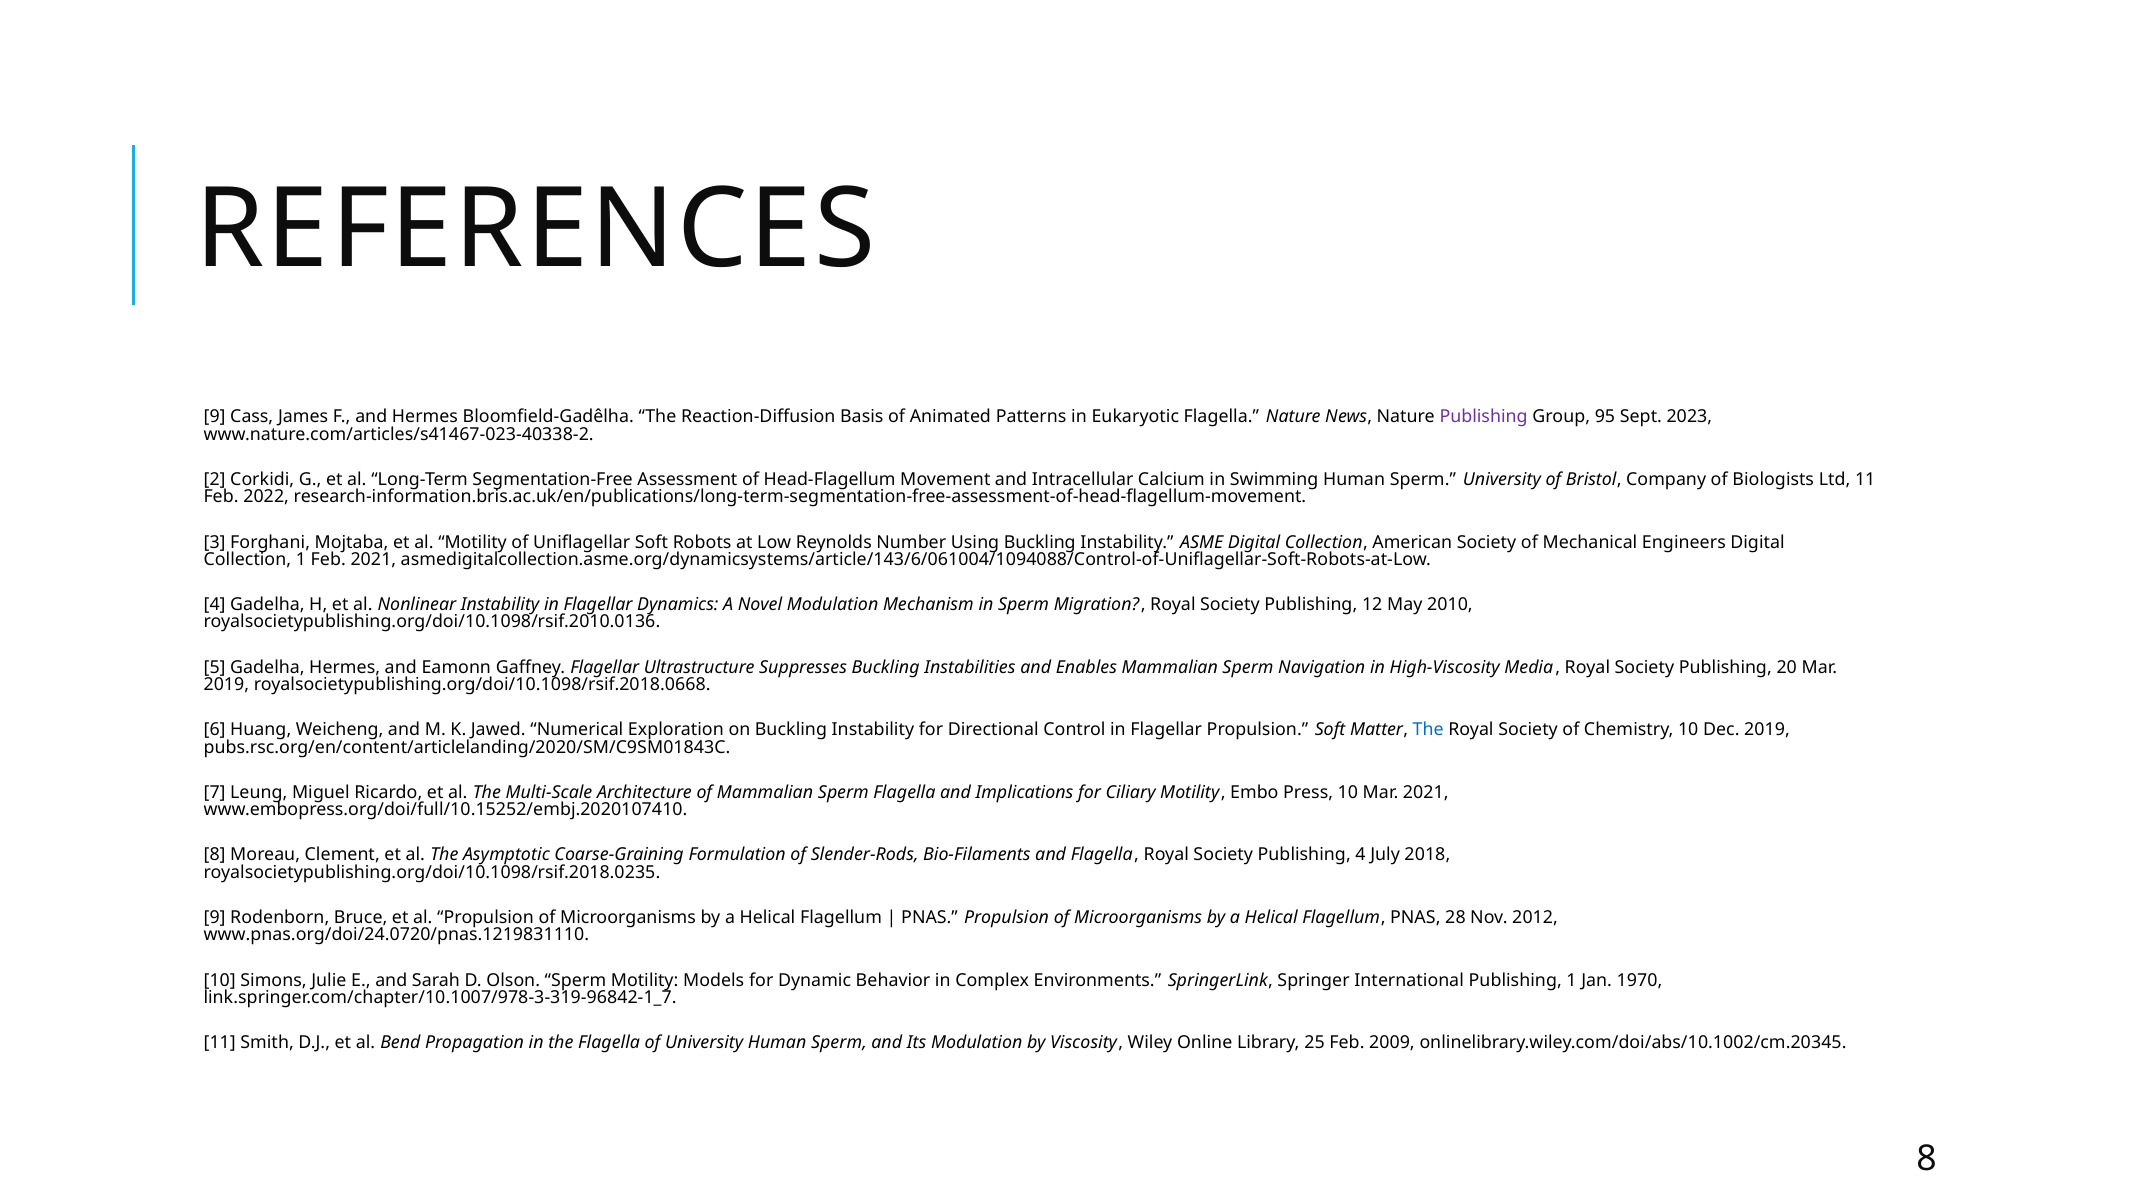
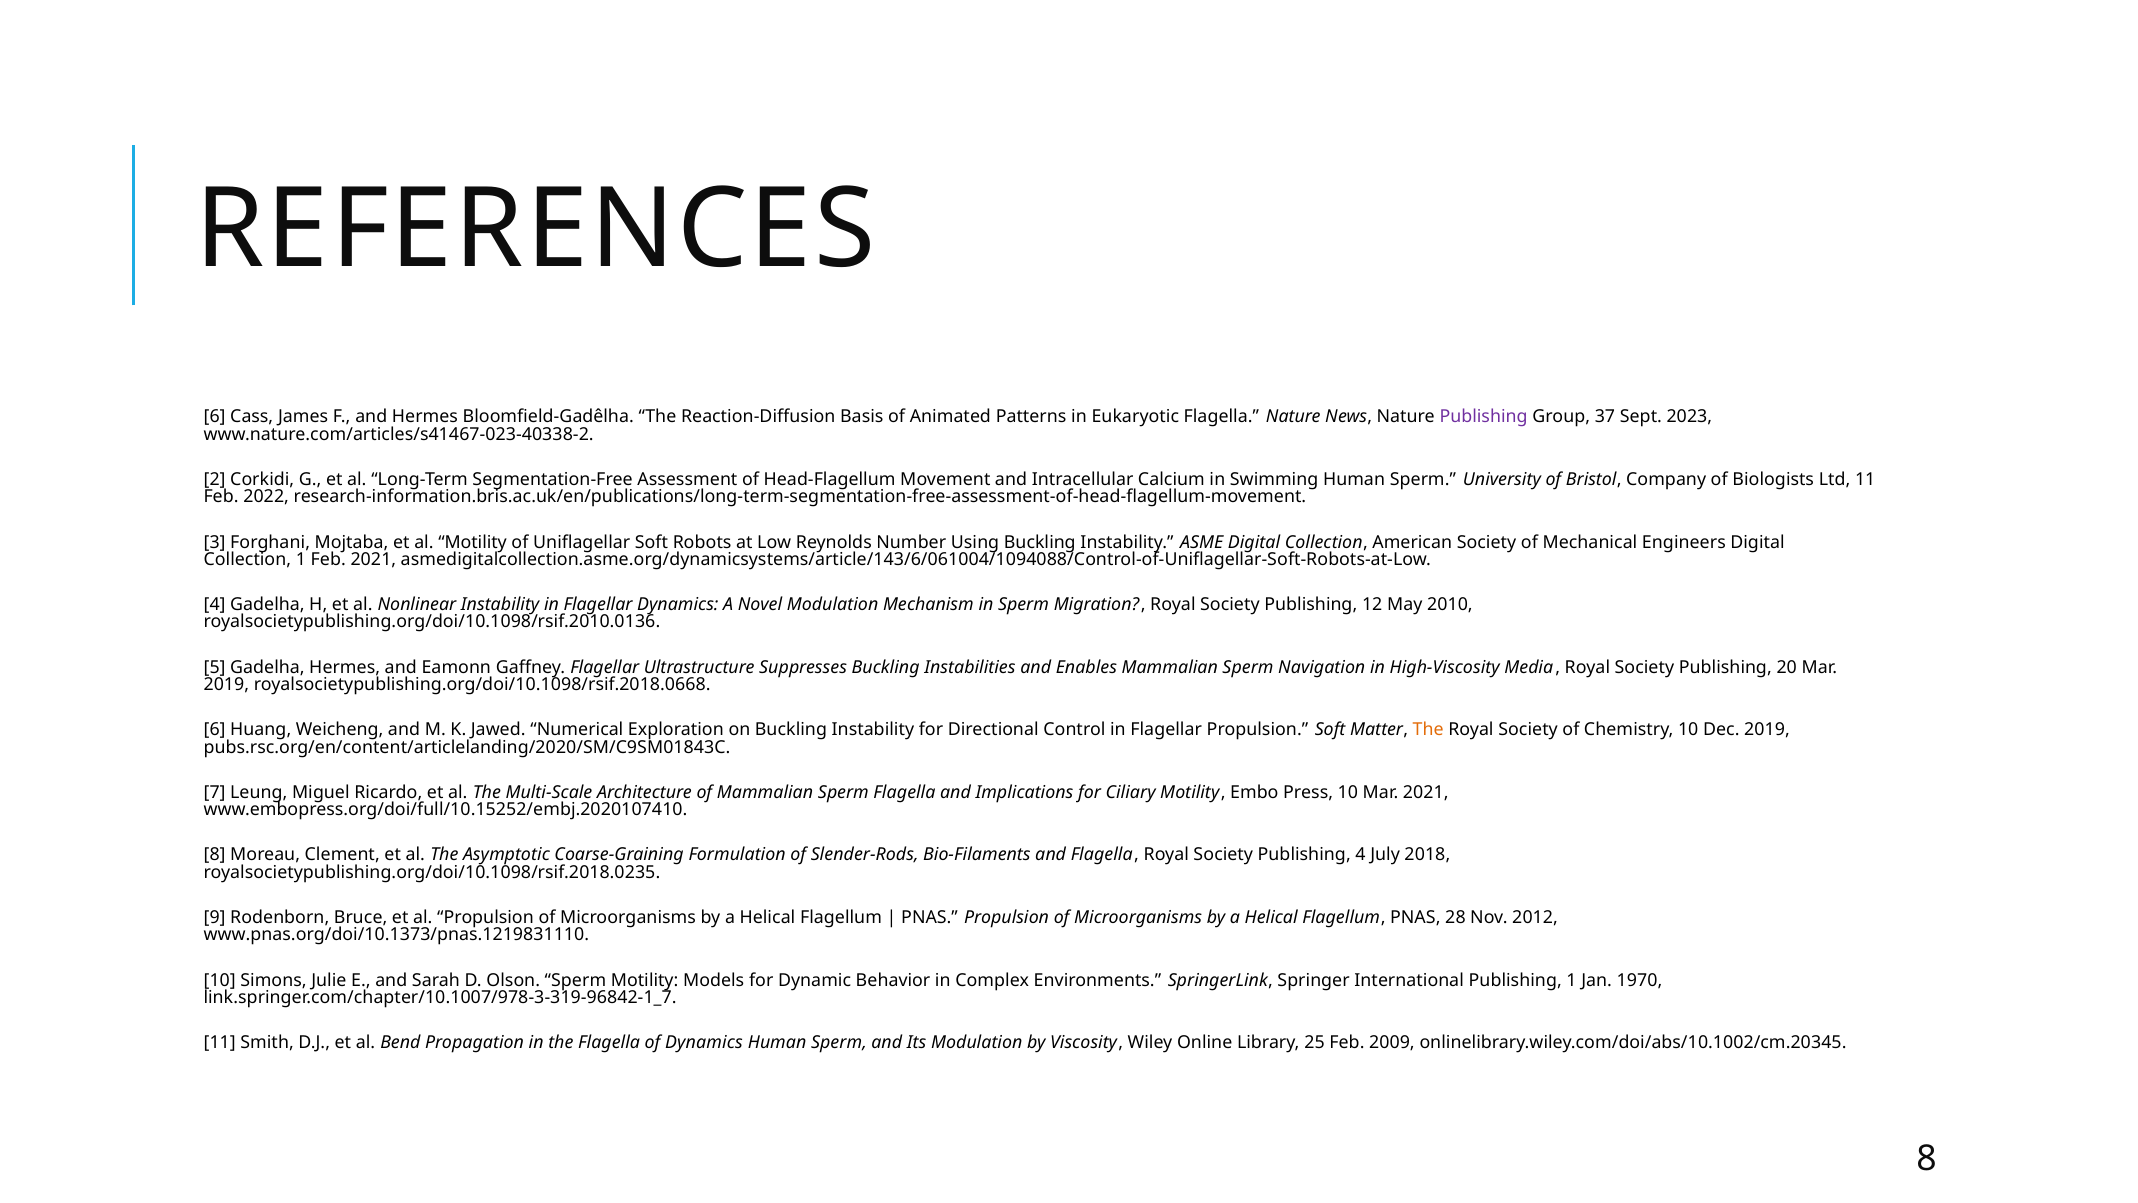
9 at (215, 417): 9 -> 6
95: 95 -> 37
The at (1428, 730) colour: blue -> orange
www.pnas.org/doi/24.0720/pnas.1219831110: www.pnas.org/doi/24.0720/pnas.1219831110 -> www.pnas.org/doi/10.1373/pnas.1219831110
of University: University -> Dynamics
